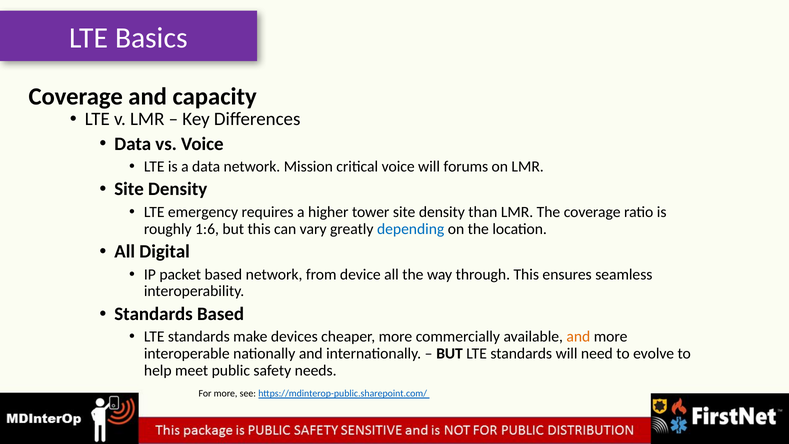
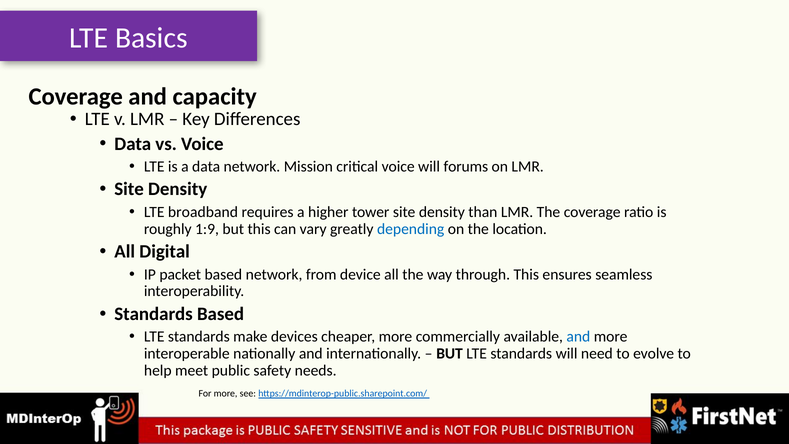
emergency: emergency -> broadband
1:6: 1:6 -> 1:9
and at (578, 337) colour: orange -> blue
